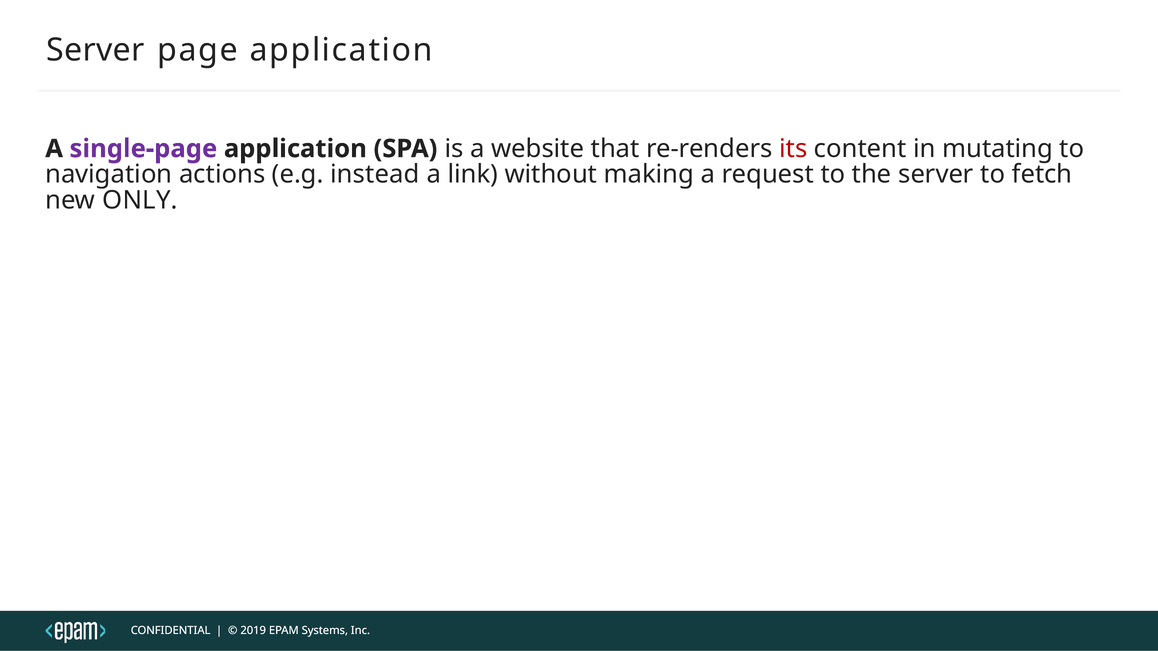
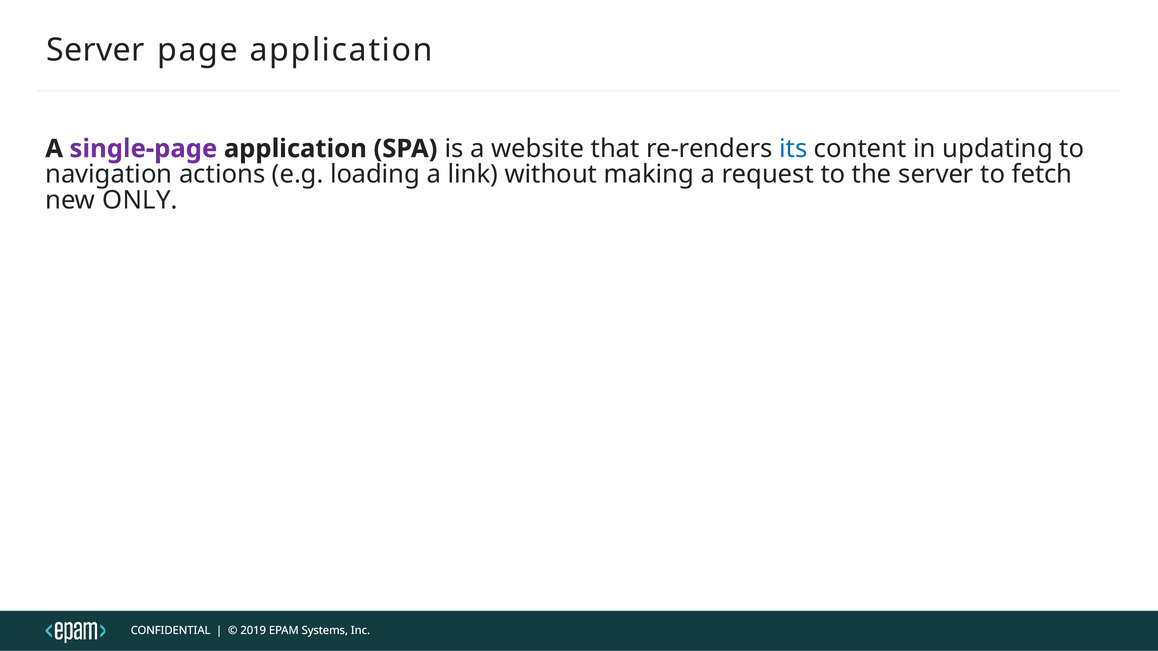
its colour: red -> blue
mutating: mutating -> updating
instead: instead -> loading
